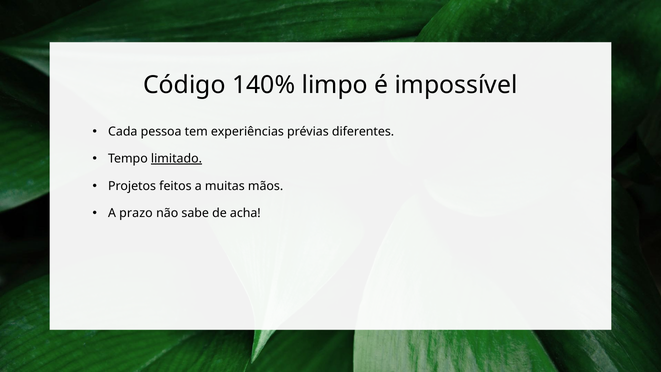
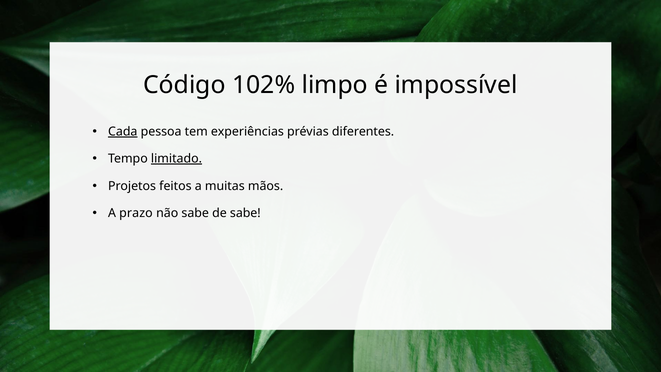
140%: 140% -> 102%
Cada underline: none -> present
de acha: acha -> sabe
